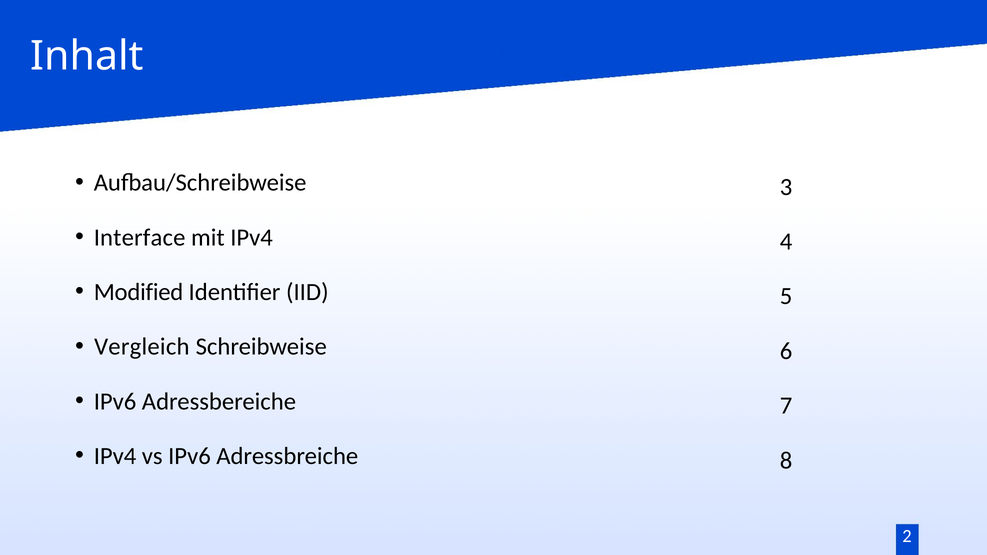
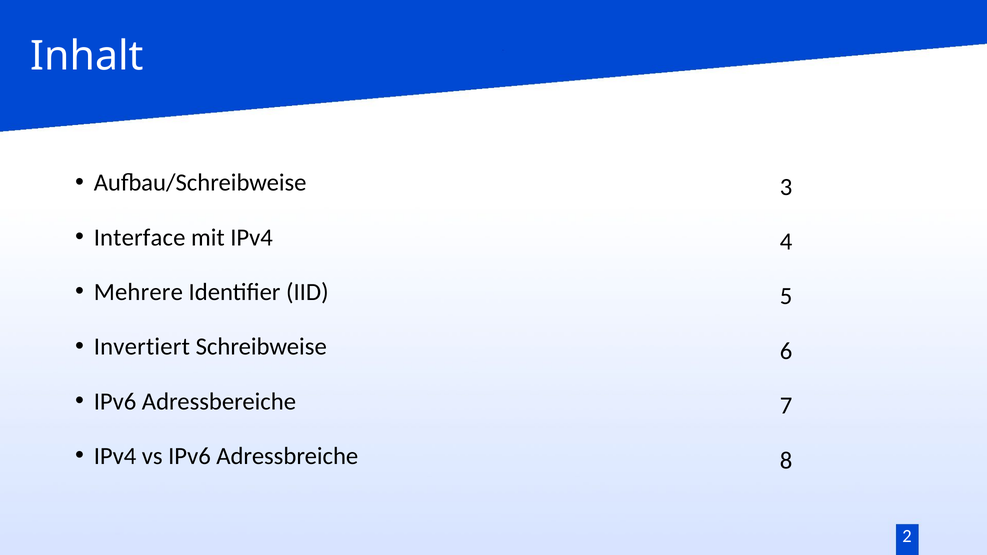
Modified: Modified -> Mehrere
Vergleich: Vergleich -> Invertiert
